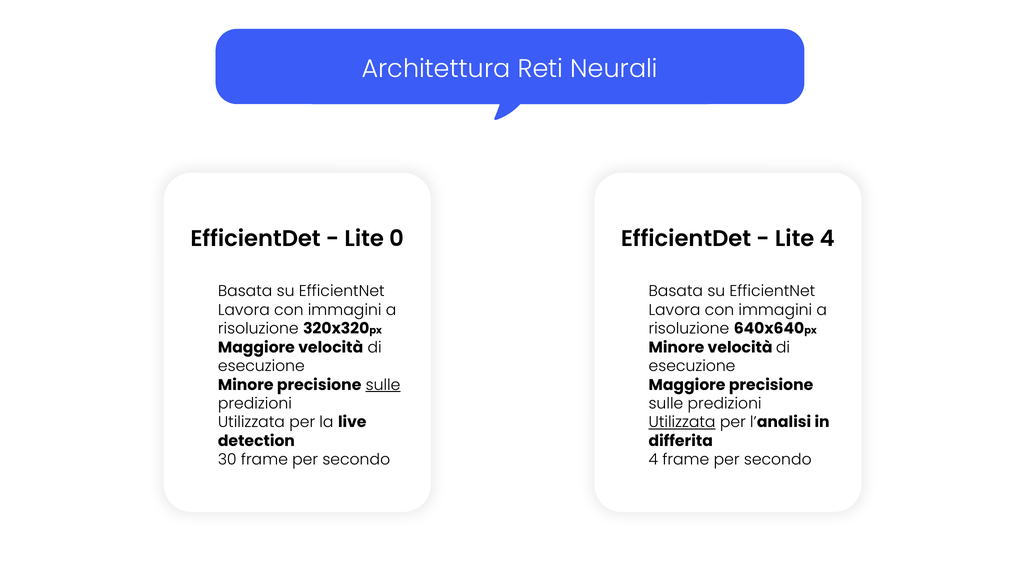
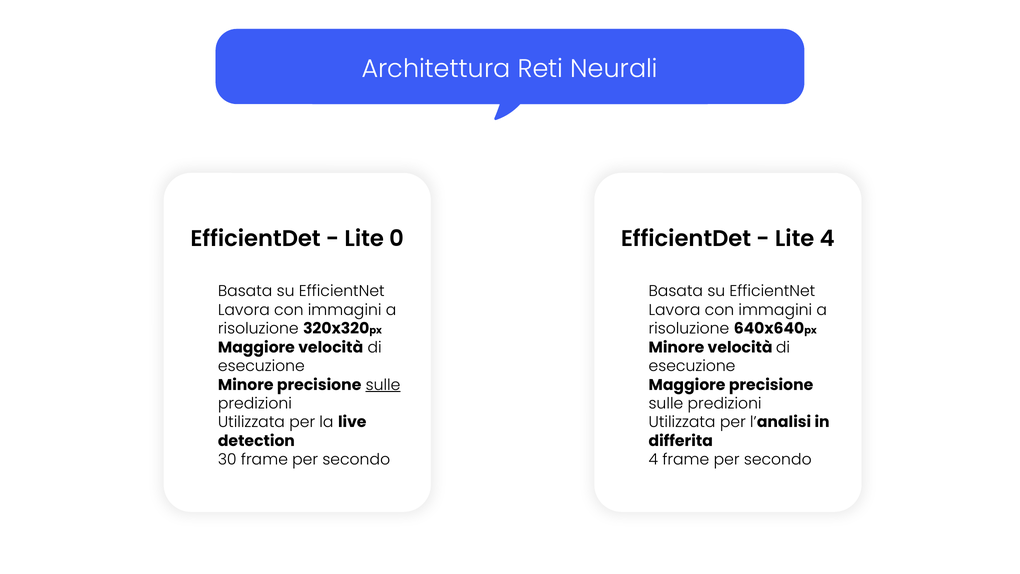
Utilizzata at (682, 422) underline: present -> none
